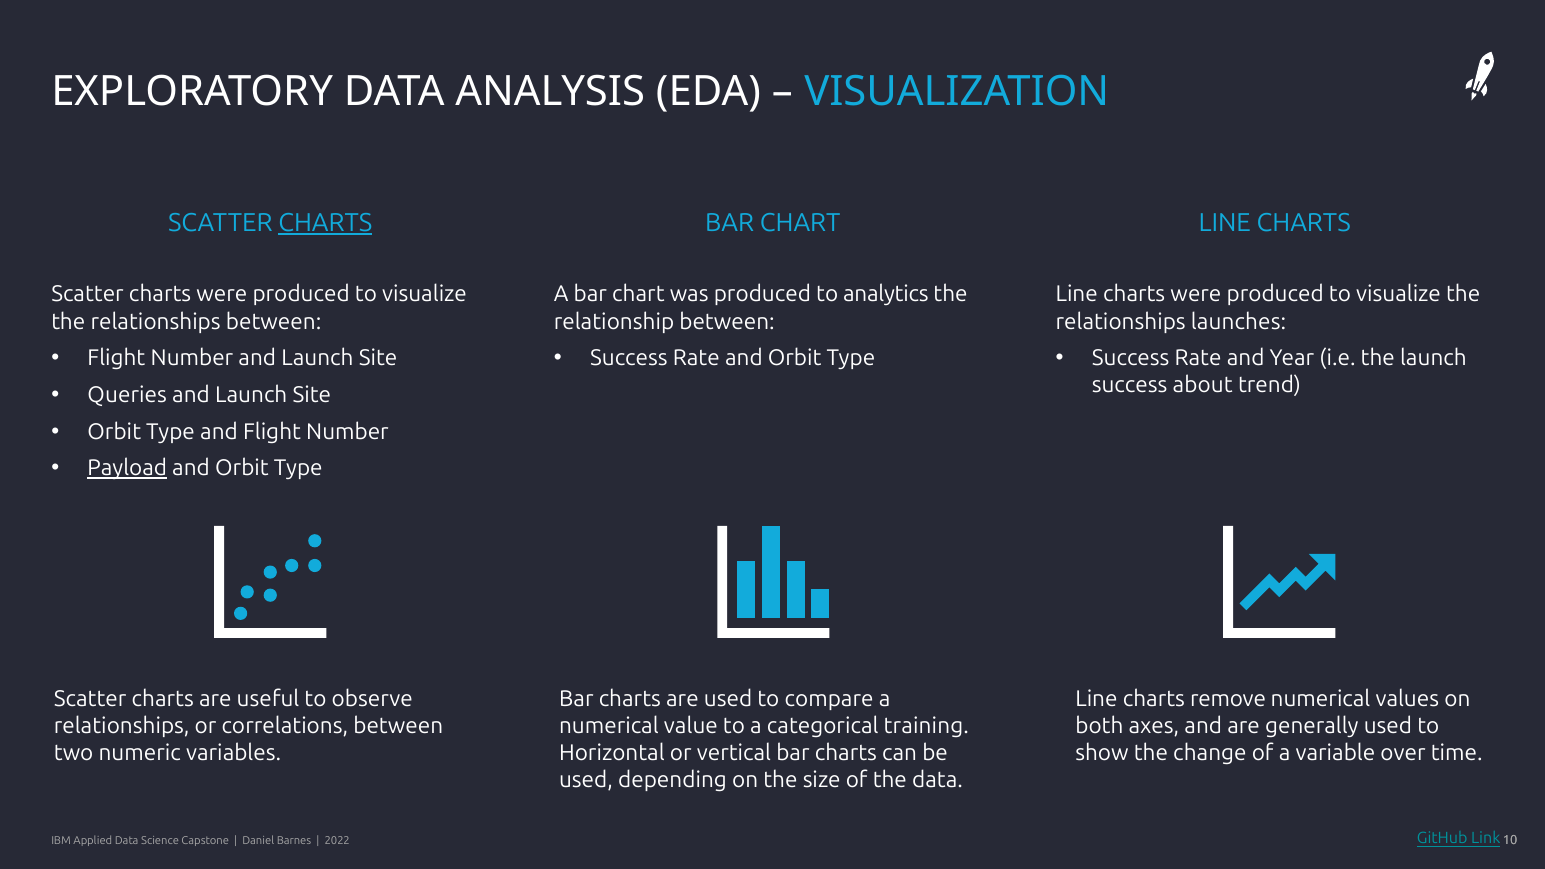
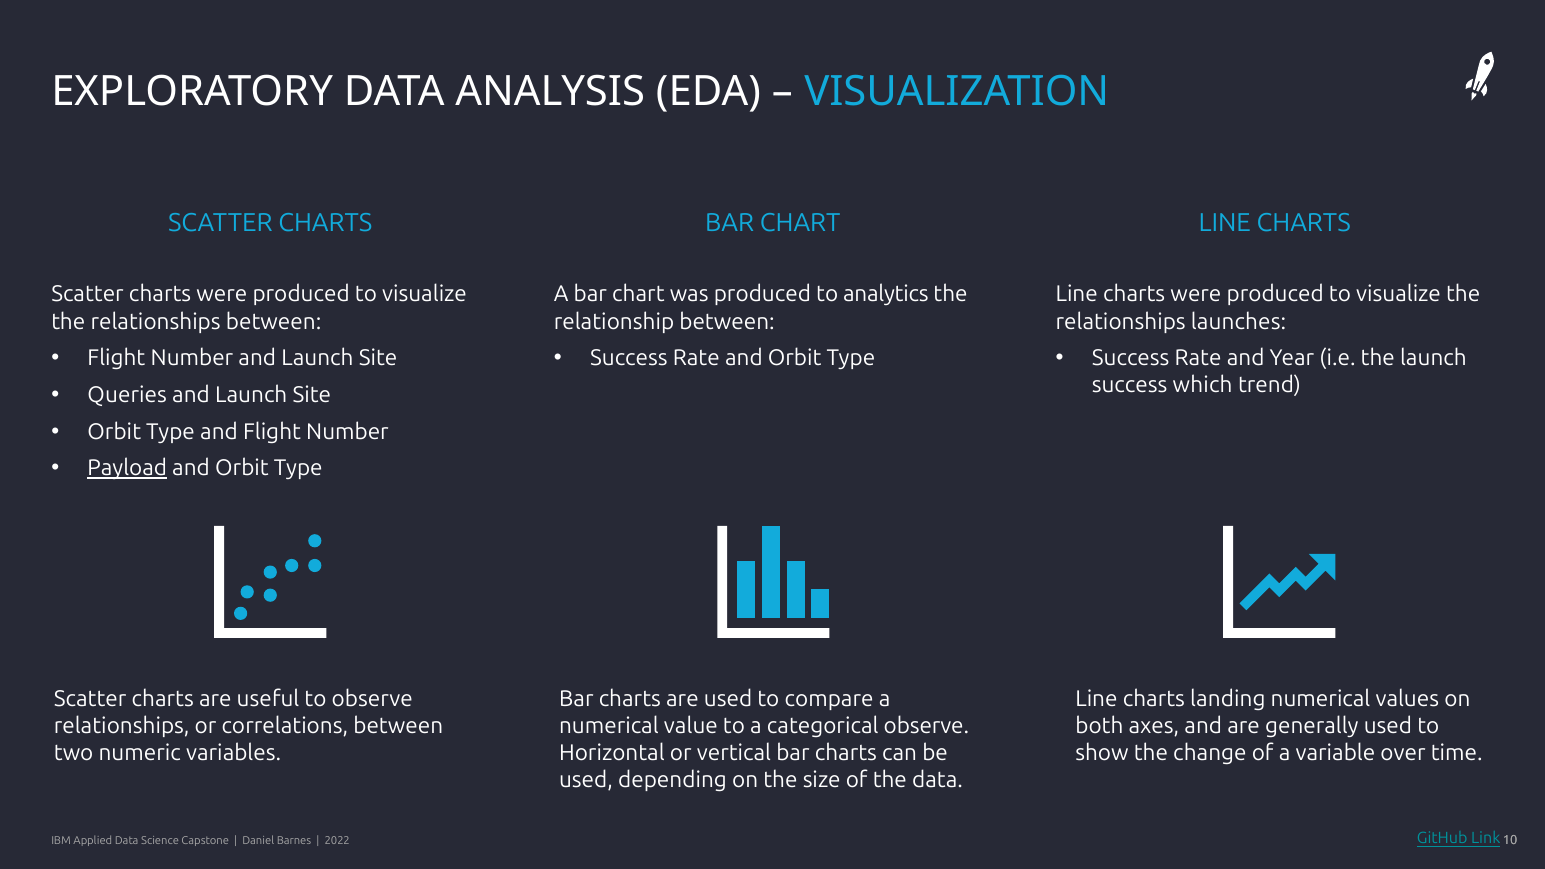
CHARTS at (325, 223) underline: present -> none
about: about -> which
remove: remove -> landing
categorical training: training -> observe
